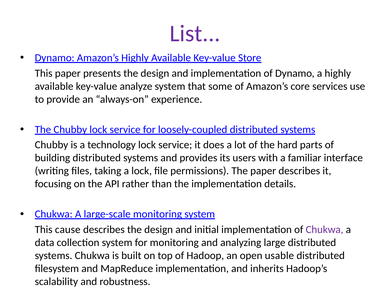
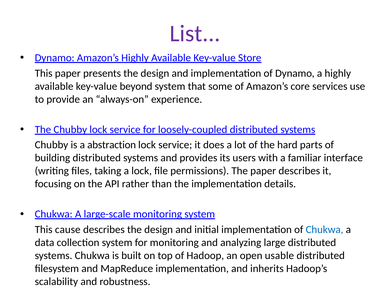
analyze: analyze -> beyond
technology: technology -> abstraction
Chukwa at (325, 230) colour: purple -> blue
